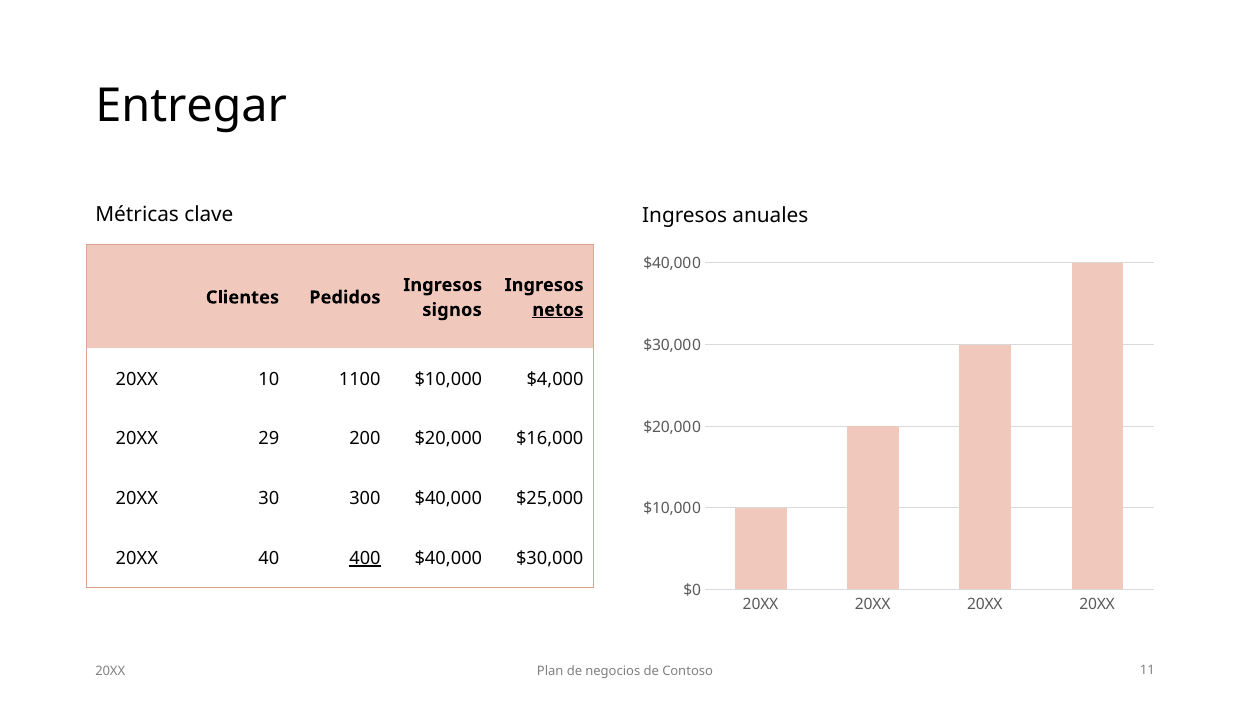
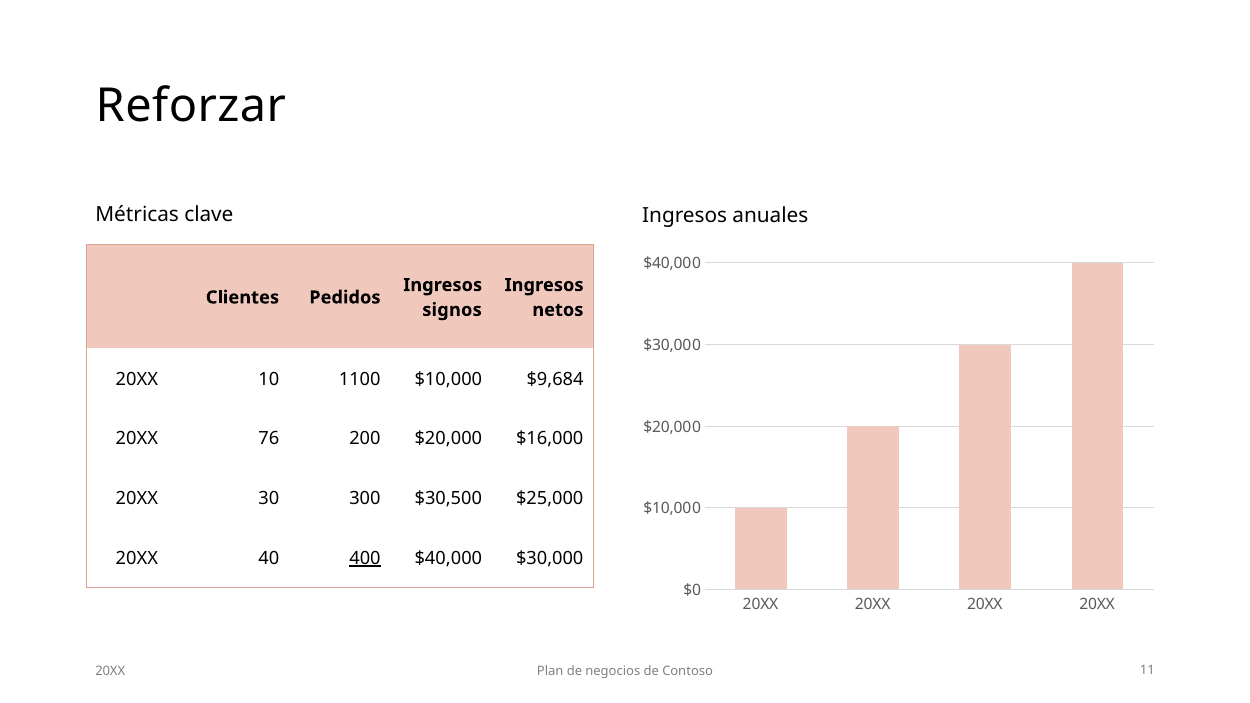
Entregar: Entregar -> Reforzar
netos underline: present -> none
$4,000: $4,000 -> $9,684
29: 29 -> 76
300 $40,000: $40,000 -> $30,500
